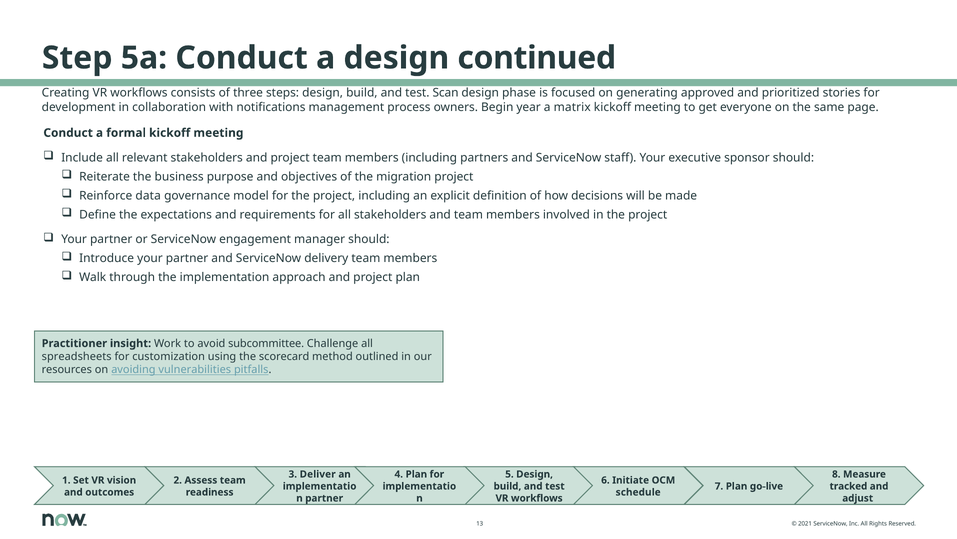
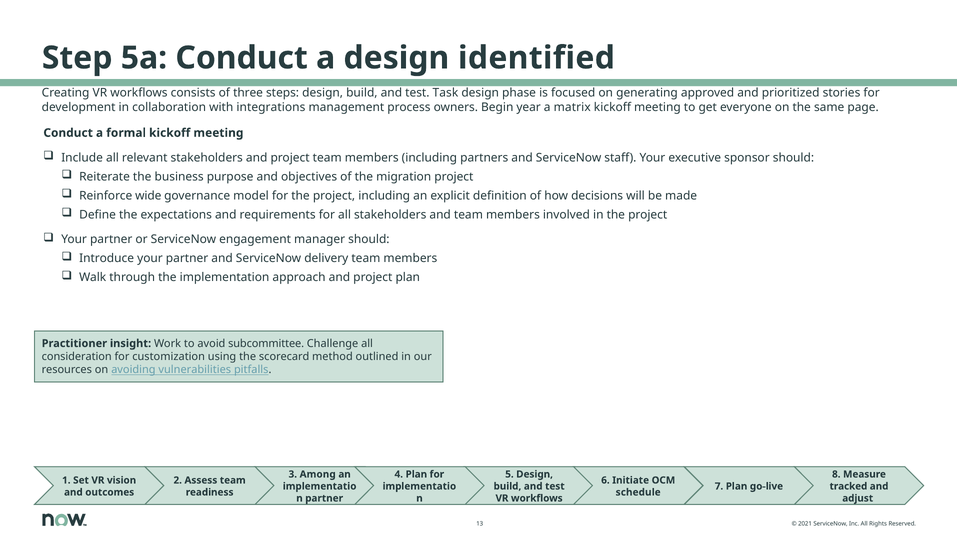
continued: continued -> identified
Scan: Scan -> Task
notifications: notifications -> integrations
data: data -> wide
spreadsheets: spreadsheets -> consideration
Deliver: Deliver -> Among
